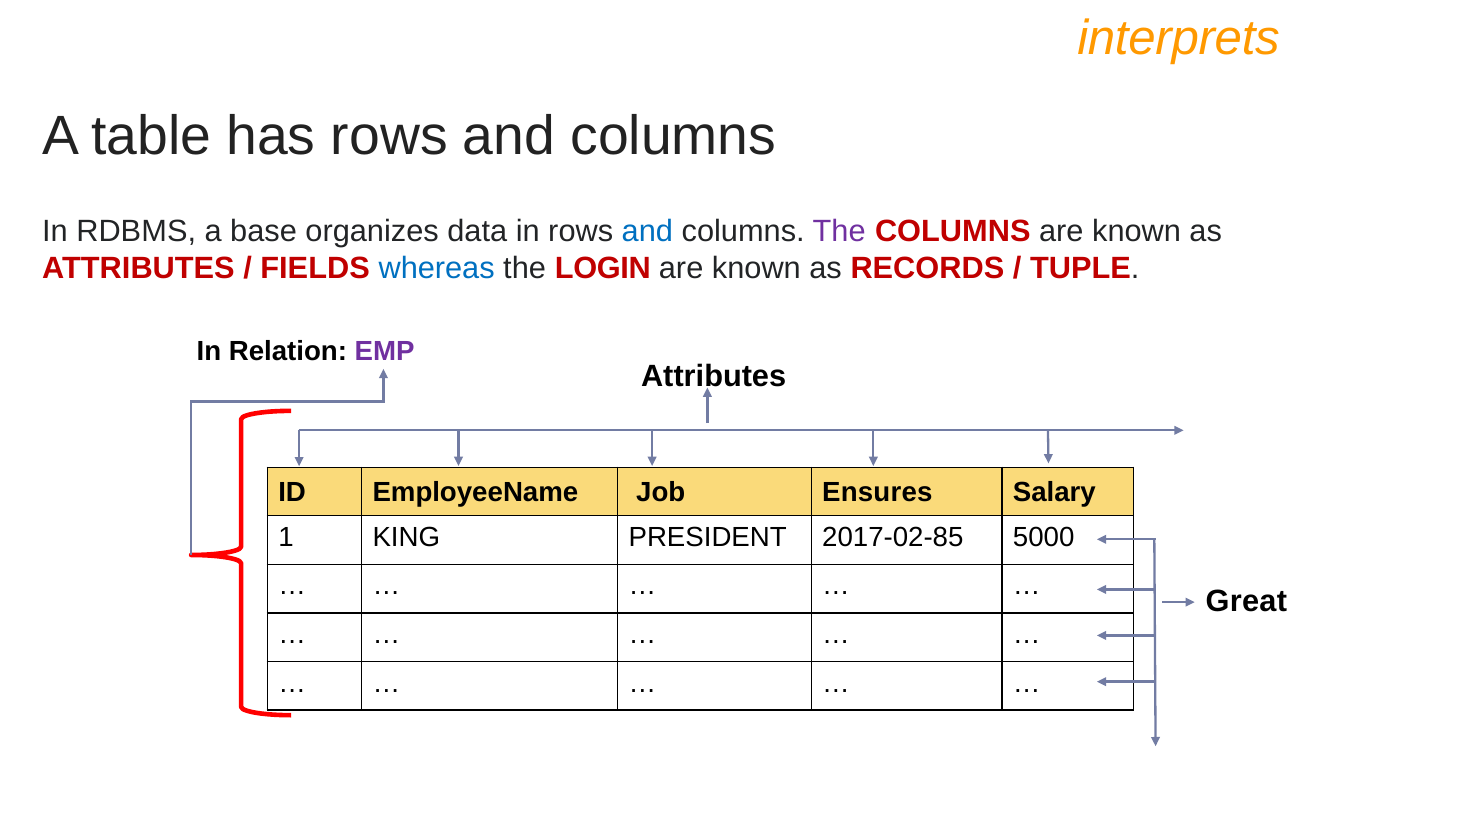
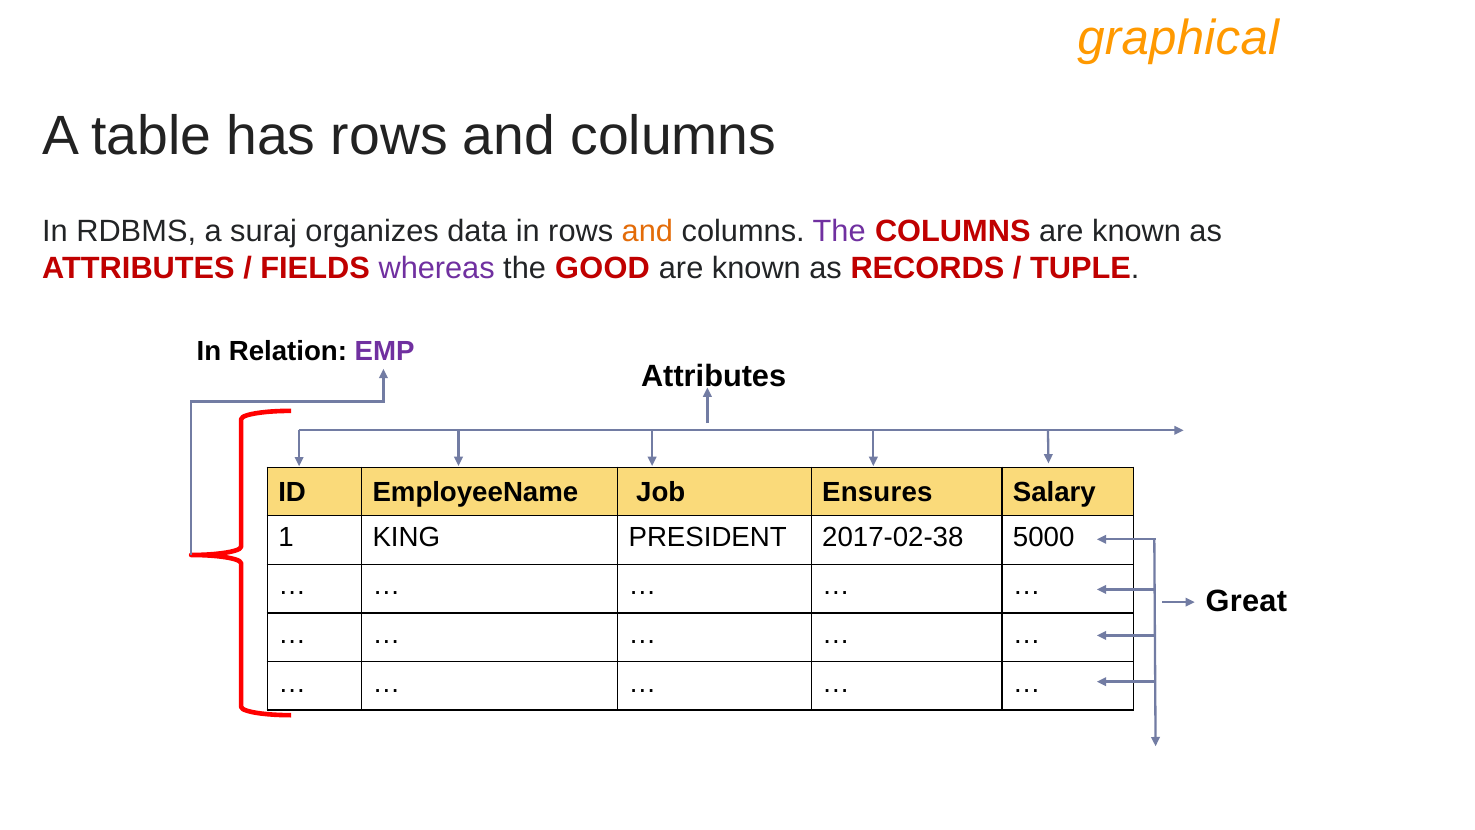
interprets: interprets -> graphical
base: base -> suraj
and at (647, 232) colour: blue -> orange
whereas colour: blue -> purple
LOGIN: LOGIN -> GOOD
2017-02-85: 2017-02-85 -> 2017-02-38
